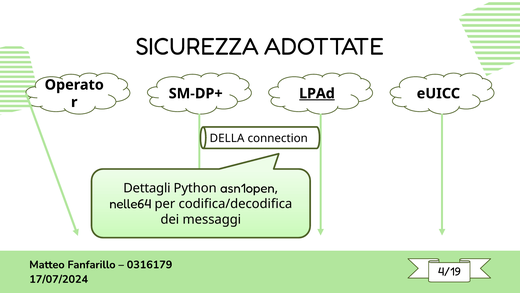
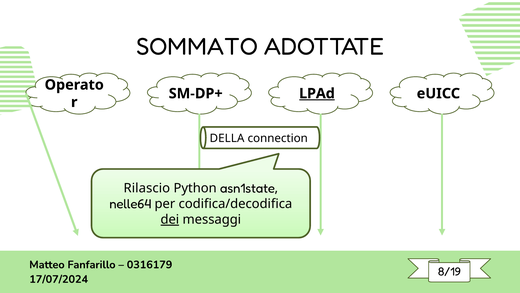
SICUREZZA: SICUREZZA -> SOMMATO
Dettagli: Dettagli -> Rilascio
asn1open: asn1open -> asn1state
dei underline: none -> present
4/19: 4/19 -> 8/19
